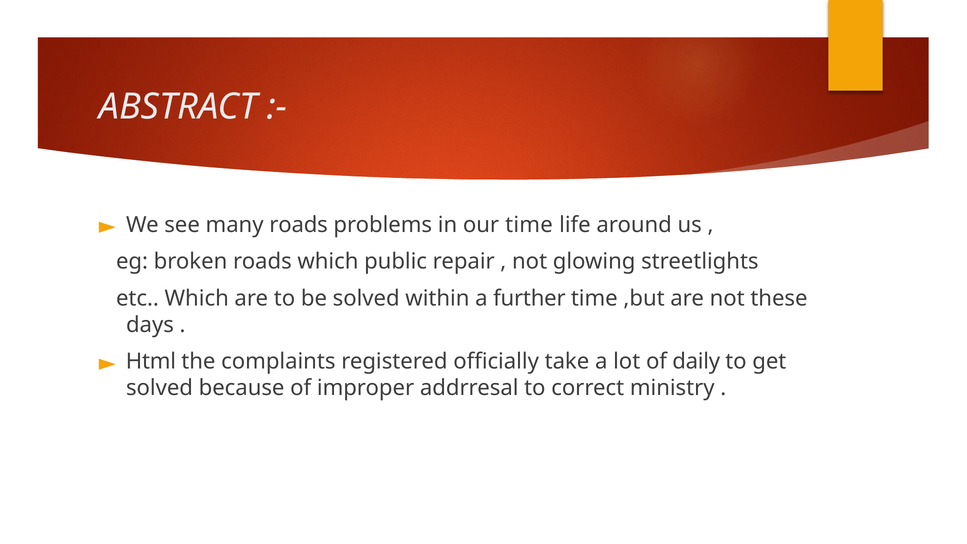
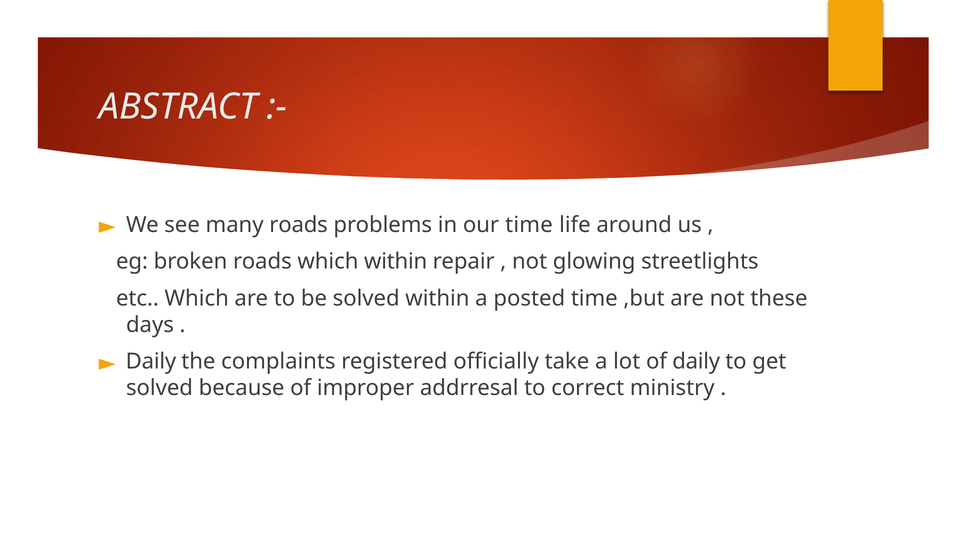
which public: public -> within
further: further -> posted
Html at (151, 362): Html -> Daily
